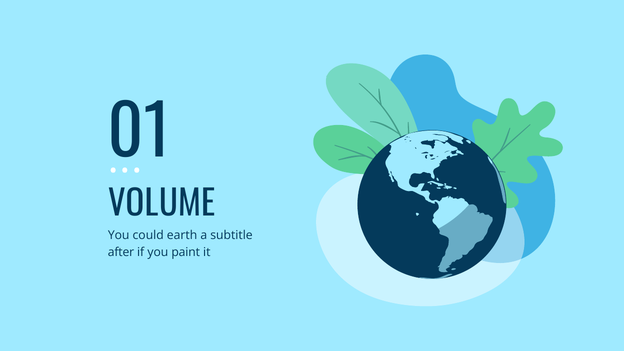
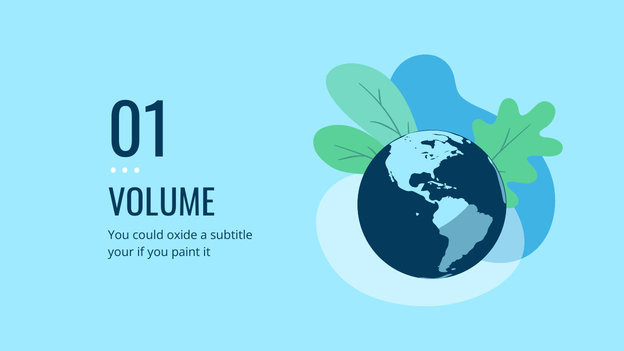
earth: earth -> oxide
after: after -> your
